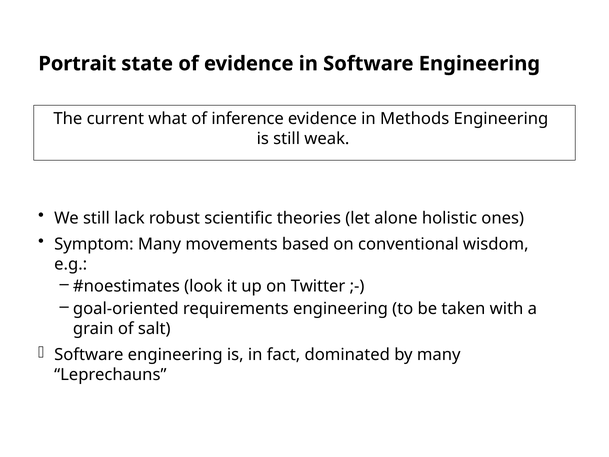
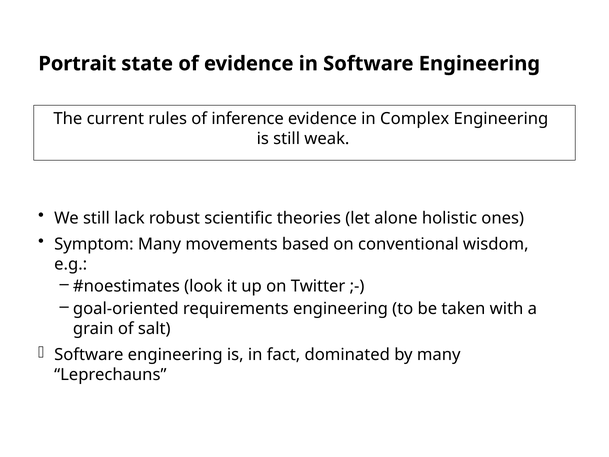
what: what -> rules
Methods: Methods -> Complex
